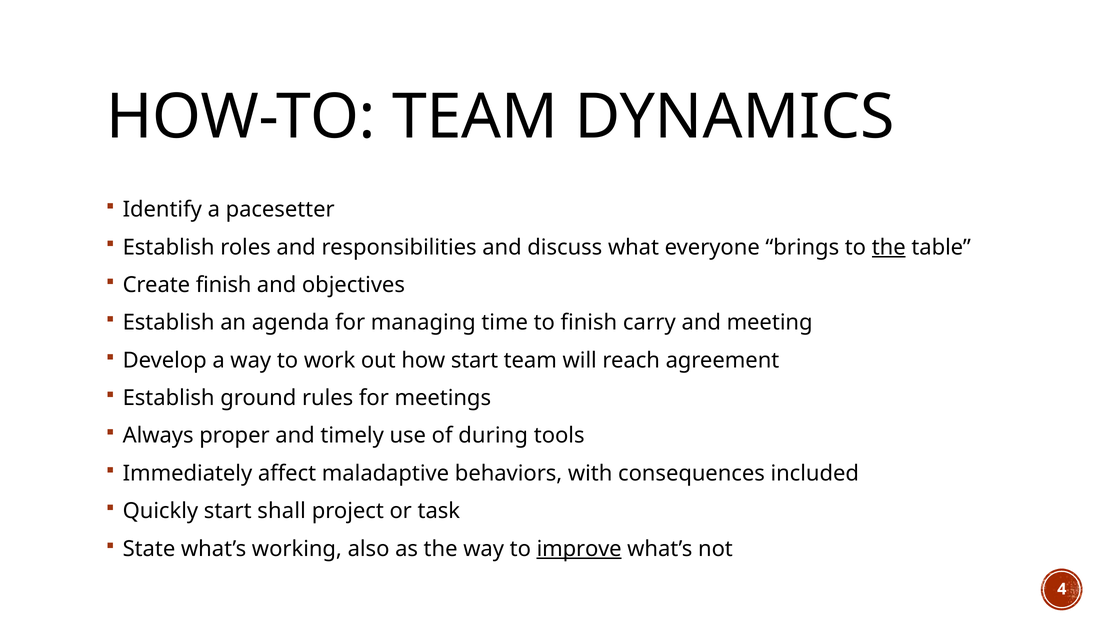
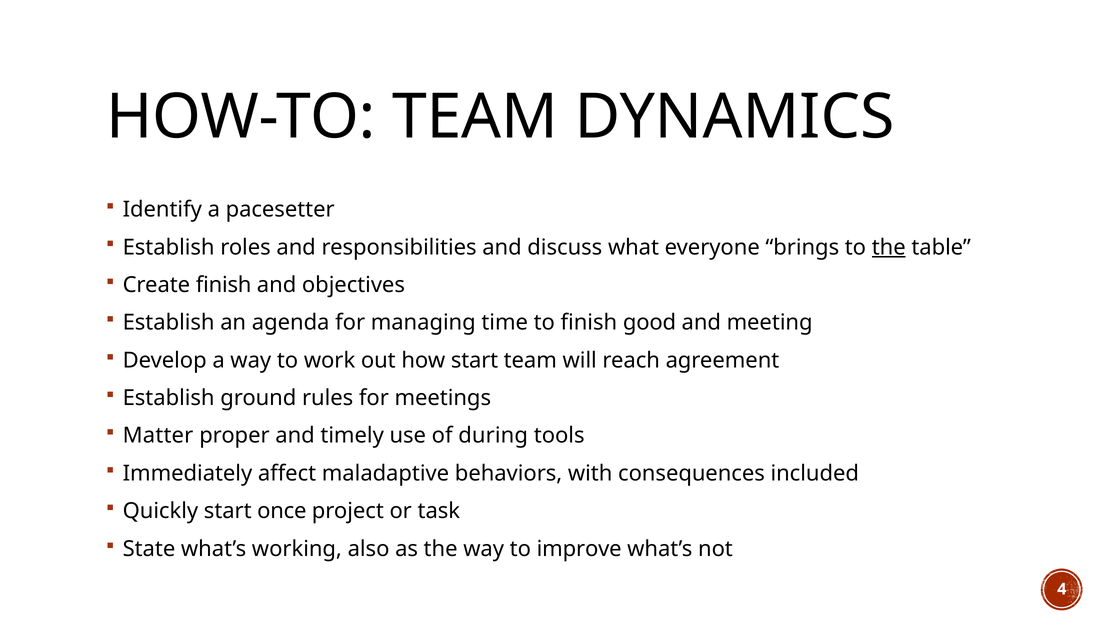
carry: carry -> good
Always: Always -> Matter
shall: shall -> once
improve underline: present -> none
